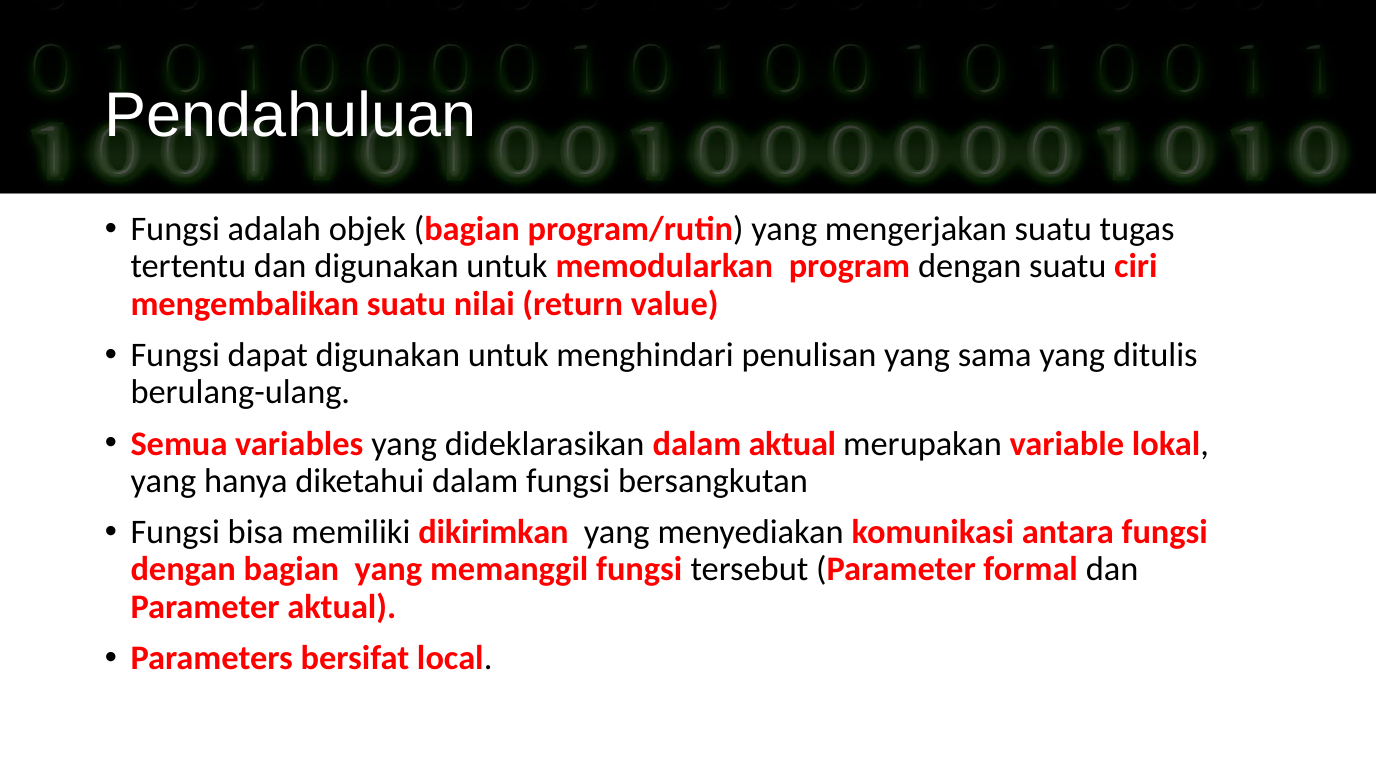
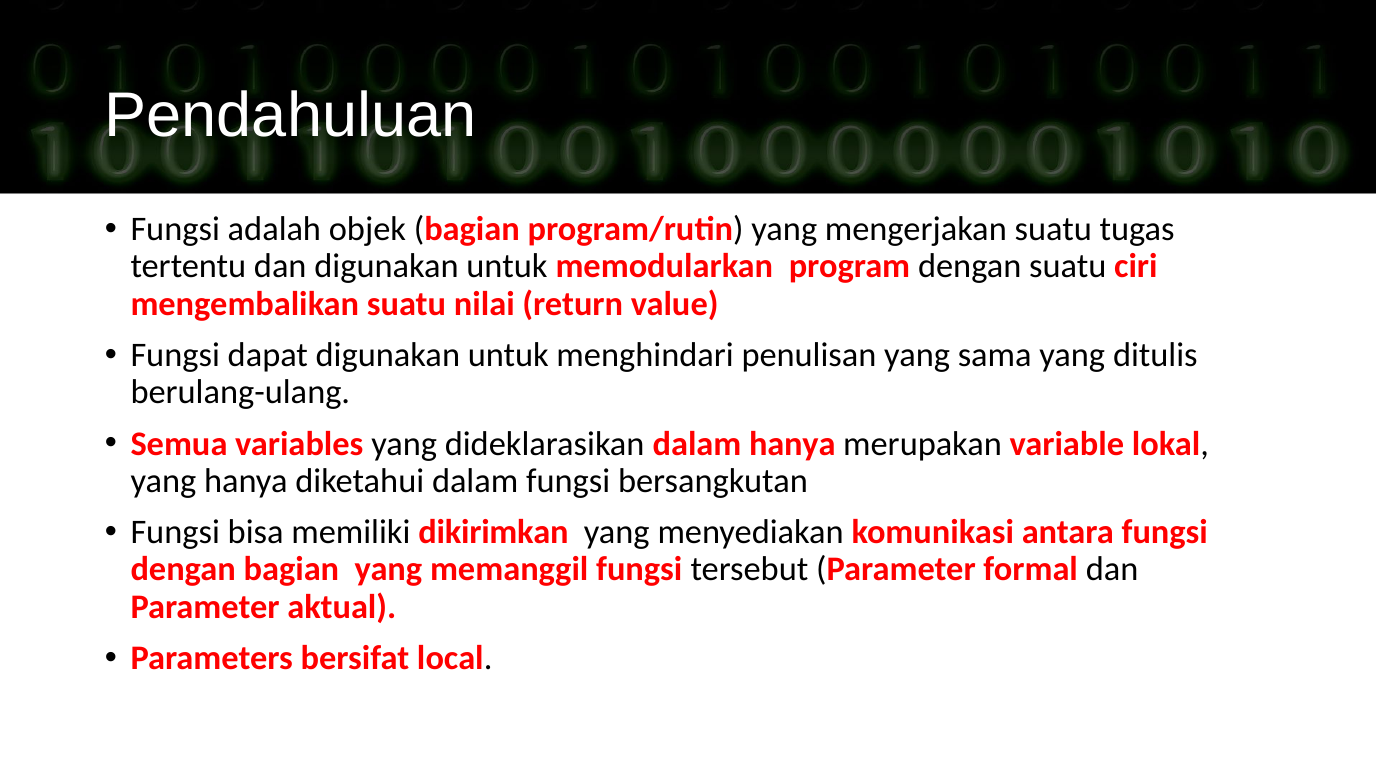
dalam aktual: aktual -> hanya
